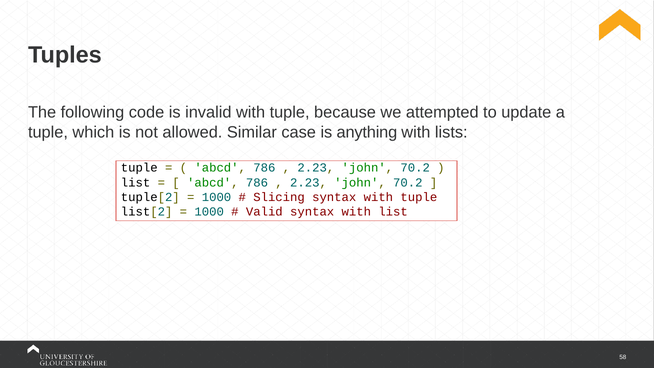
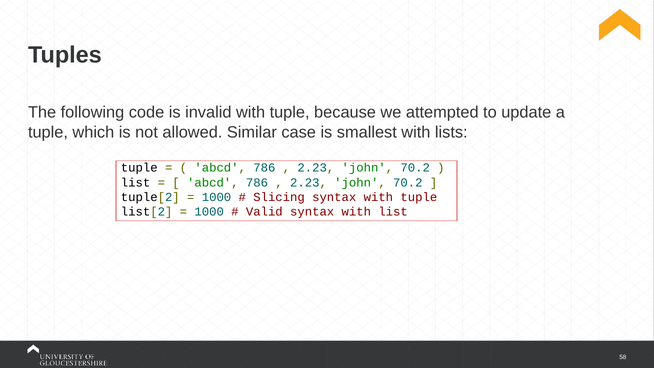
anything: anything -> smallest
